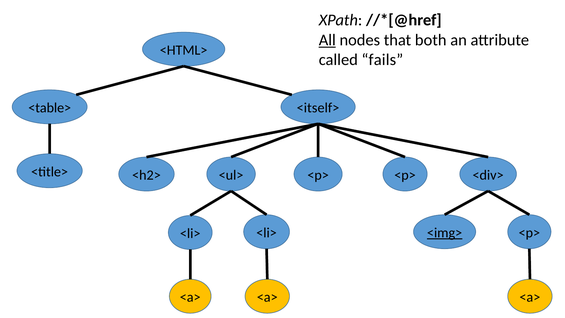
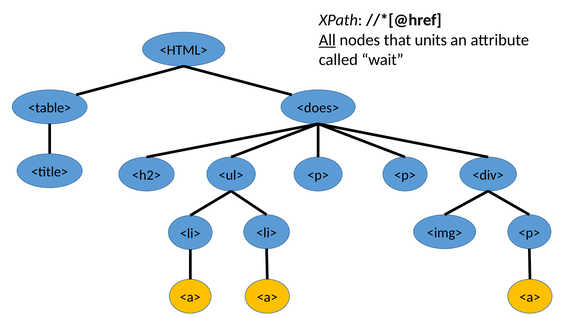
both: both -> units
fails: fails -> wait
<itself>: <itself> -> <does>
<img> underline: present -> none
